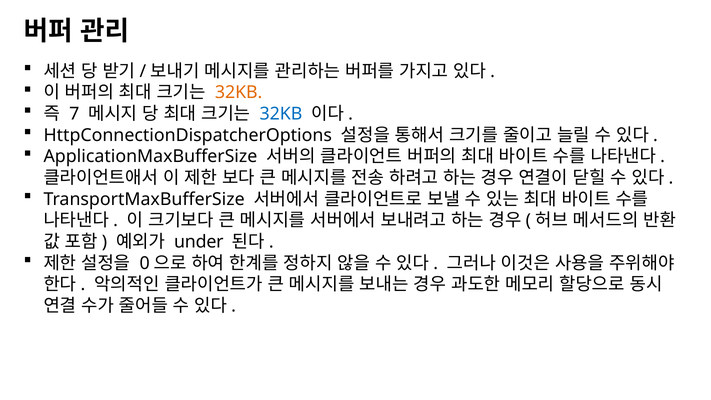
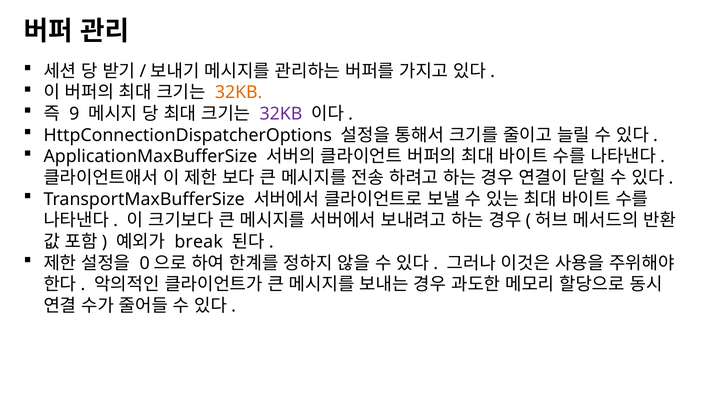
7: 7 -> 9
32KB at (281, 114) colour: blue -> purple
under: under -> break
